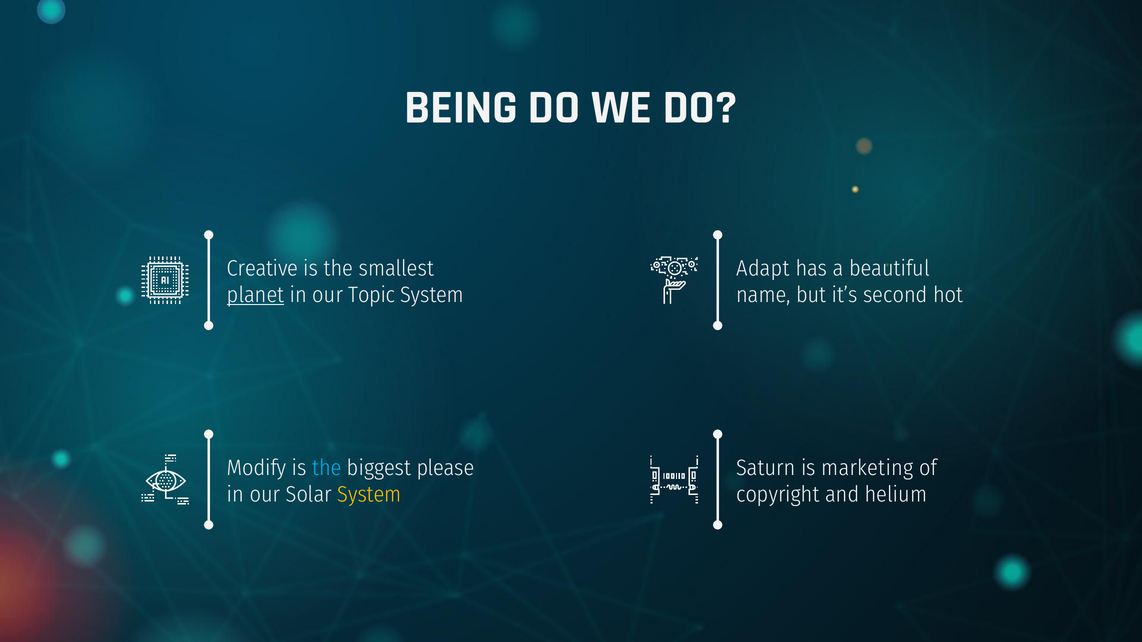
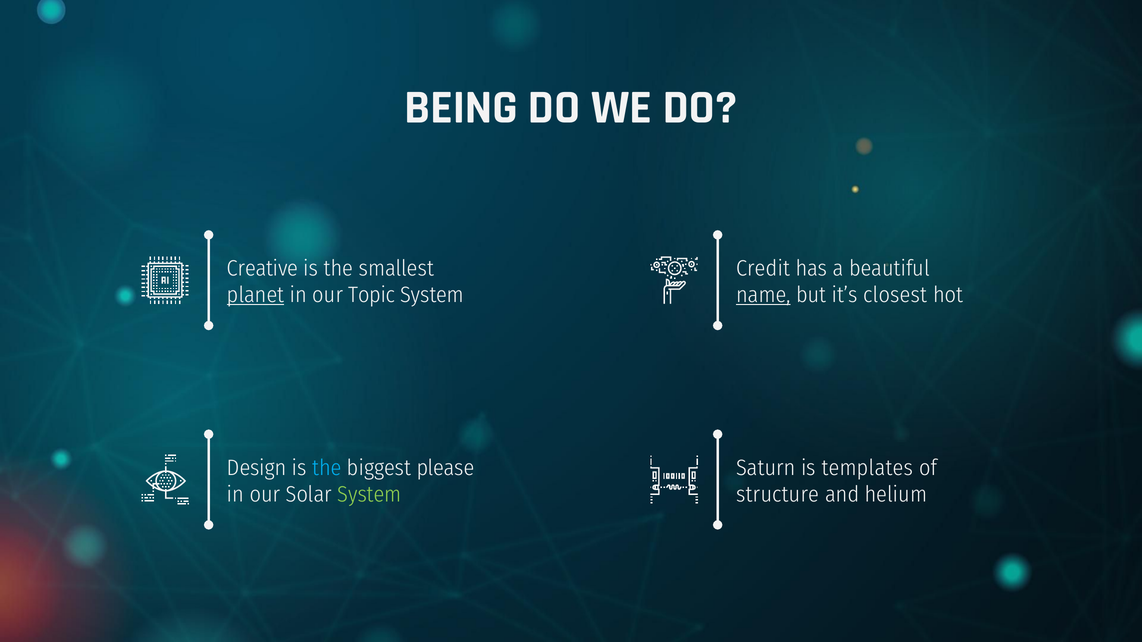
Adapt: Adapt -> Credit
name underline: none -> present
second: second -> closest
Modify: Modify -> Design
marketing: marketing -> templates
System at (369, 495) colour: yellow -> light green
copyright: copyright -> structure
